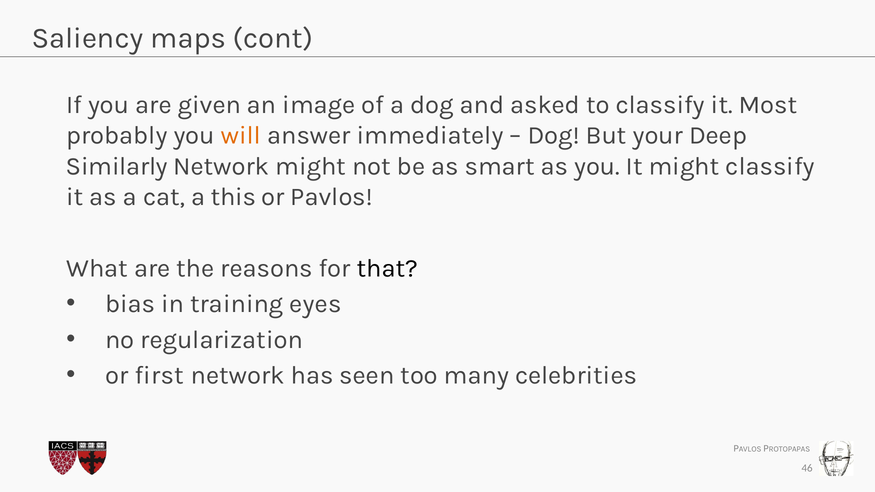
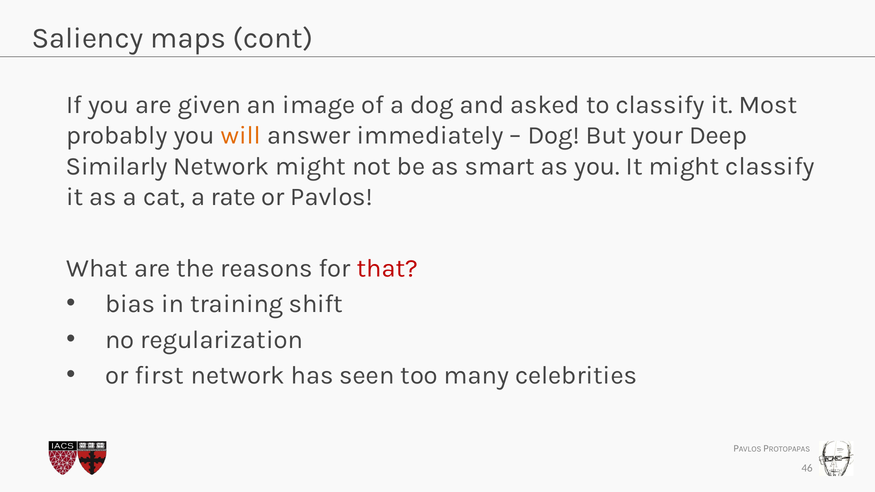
this: this -> rate
that colour: black -> red
eyes: eyes -> shift
